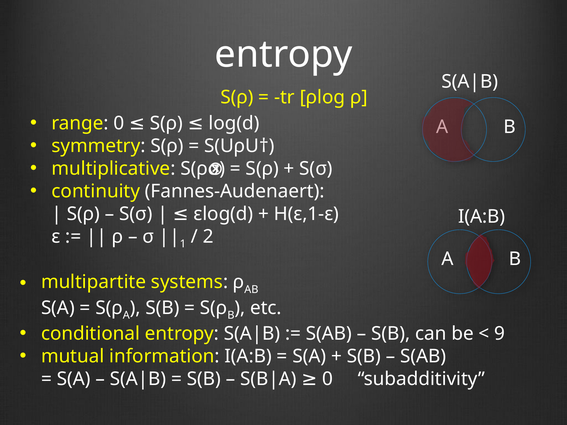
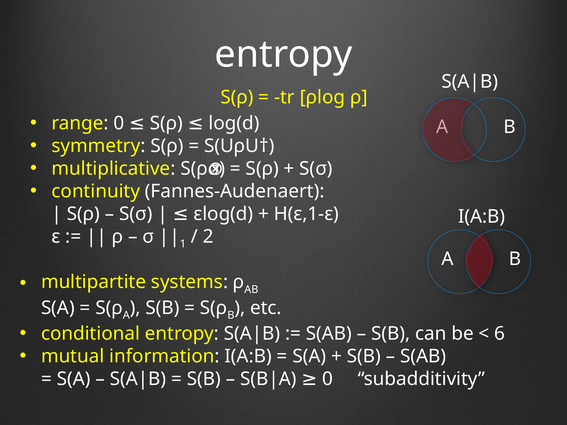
9: 9 -> 6
